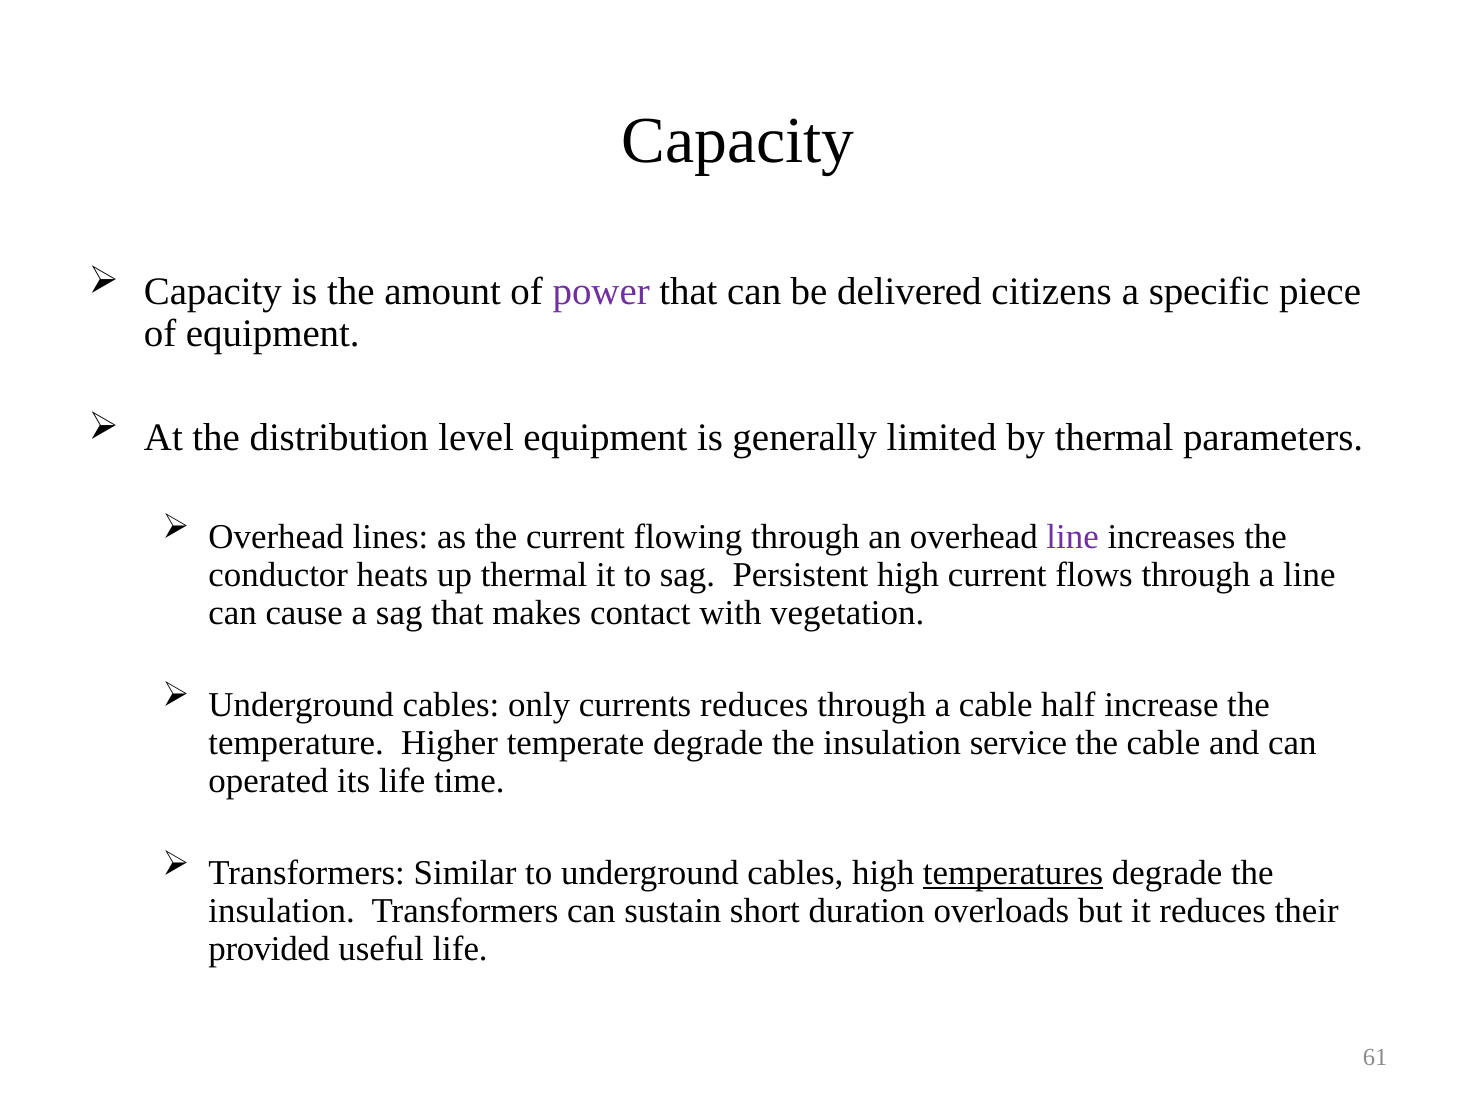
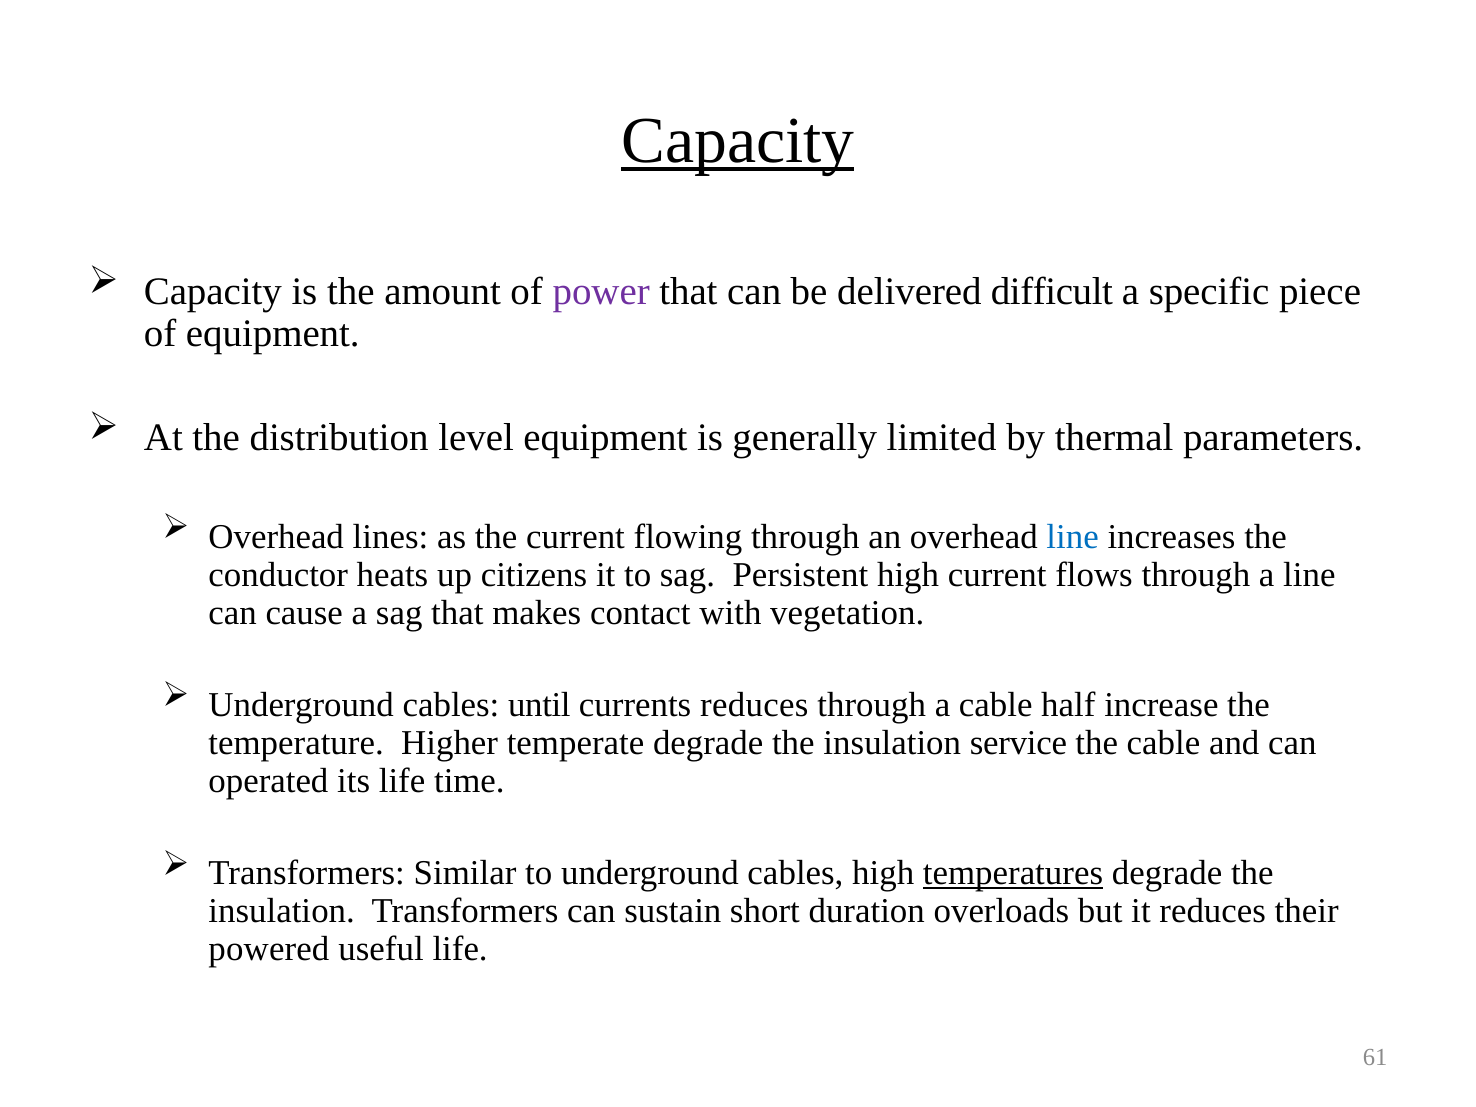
Capacity at (738, 141) underline: none -> present
citizens: citizens -> difficult
line at (1073, 537) colour: purple -> blue
up thermal: thermal -> citizens
only: only -> until
provided: provided -> powered
